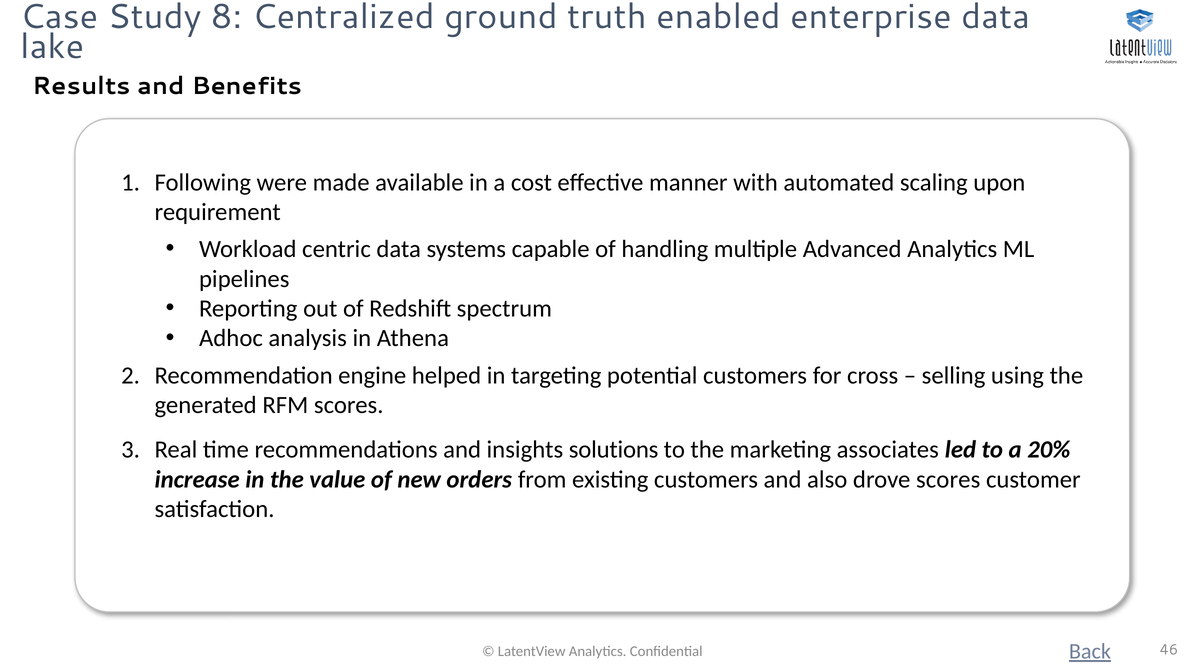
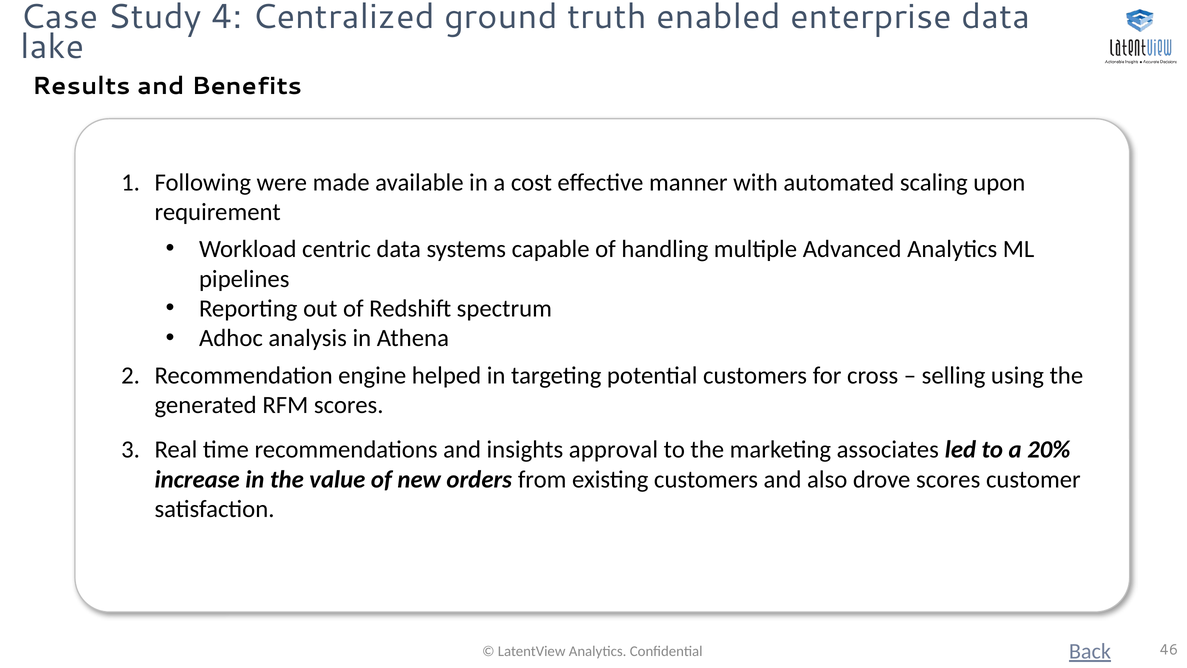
8: 8 -> 4
solutions: solutions -> approval
